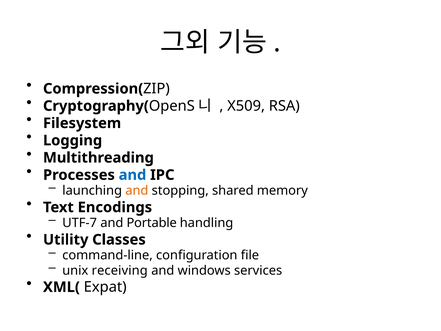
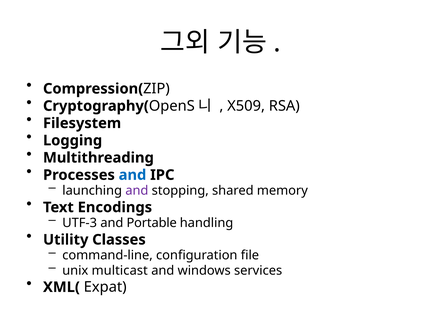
and at (137, 191) colour: orange -> purple
UTF-7: UTF-7 -> UTF-3
receiving: receiving -> multicast
